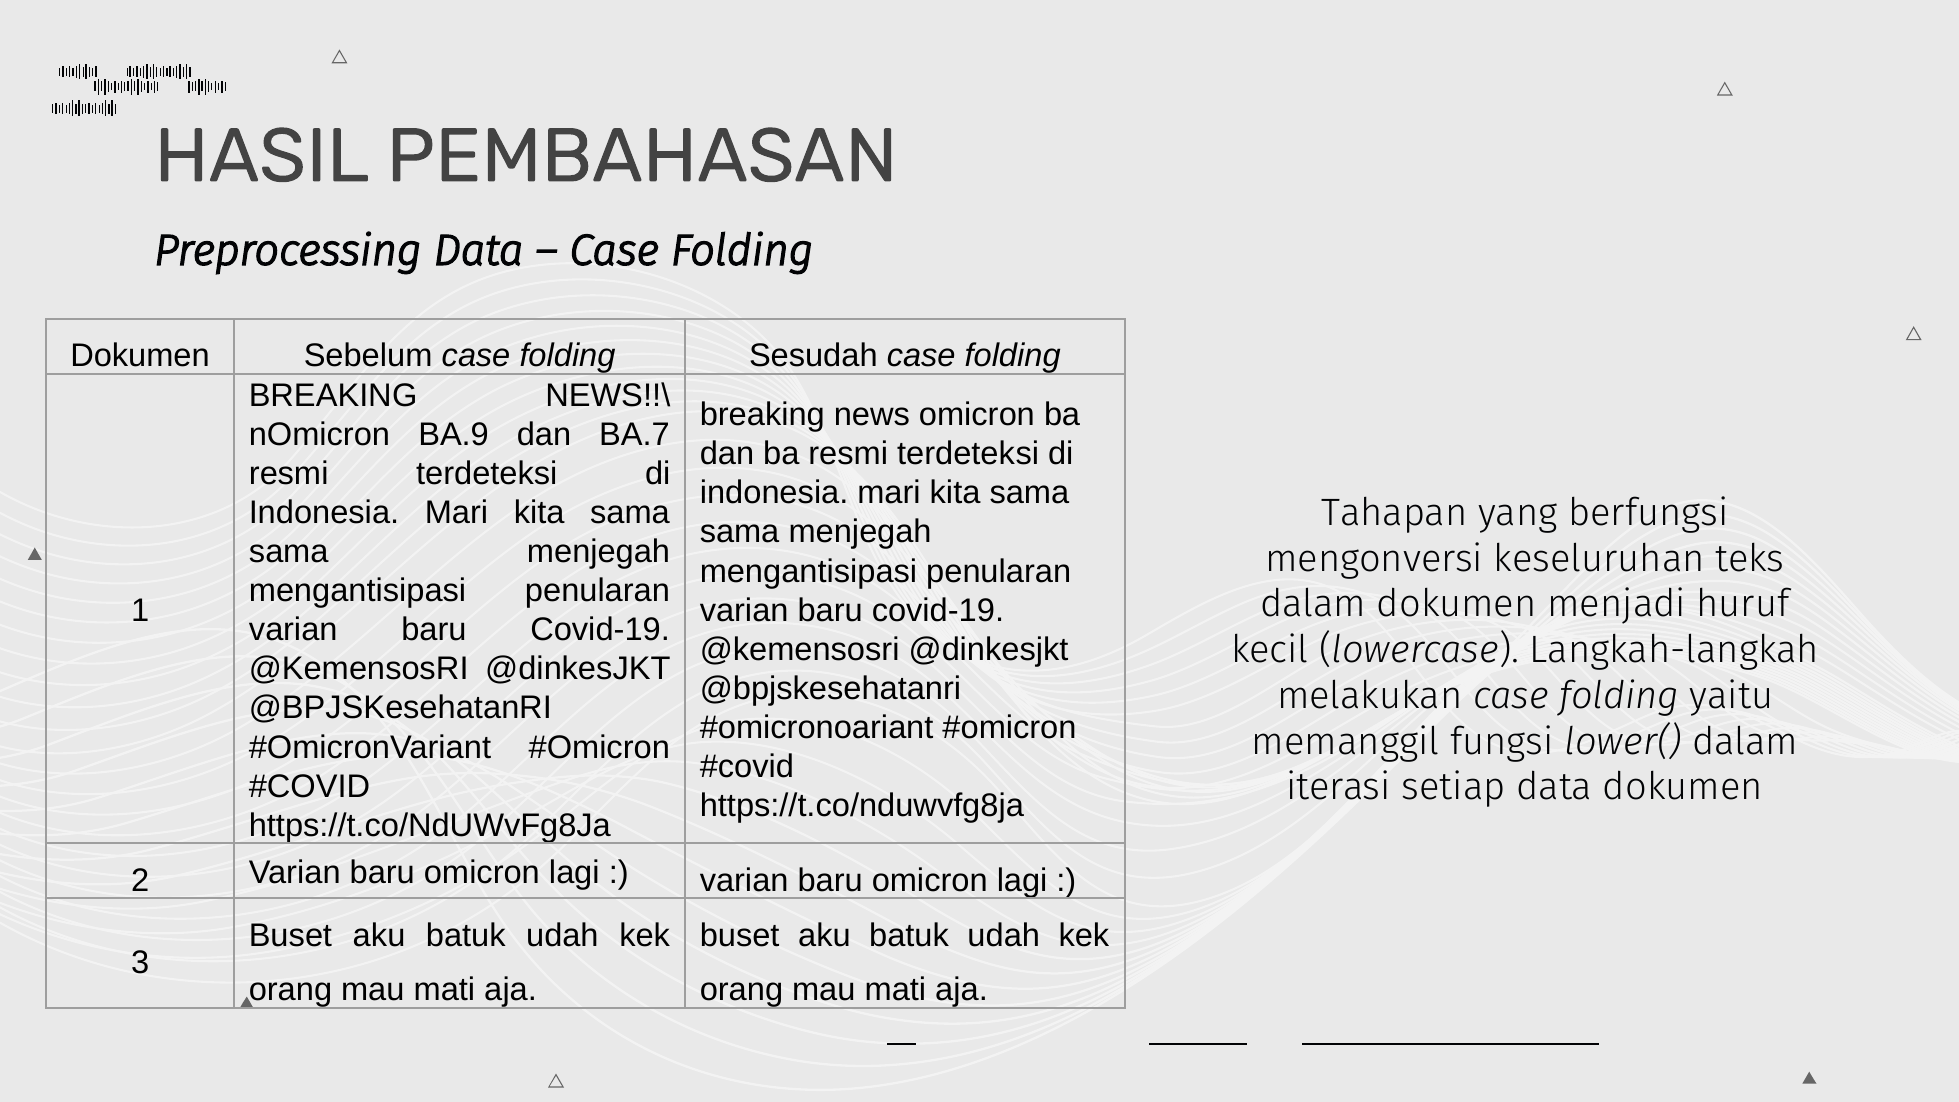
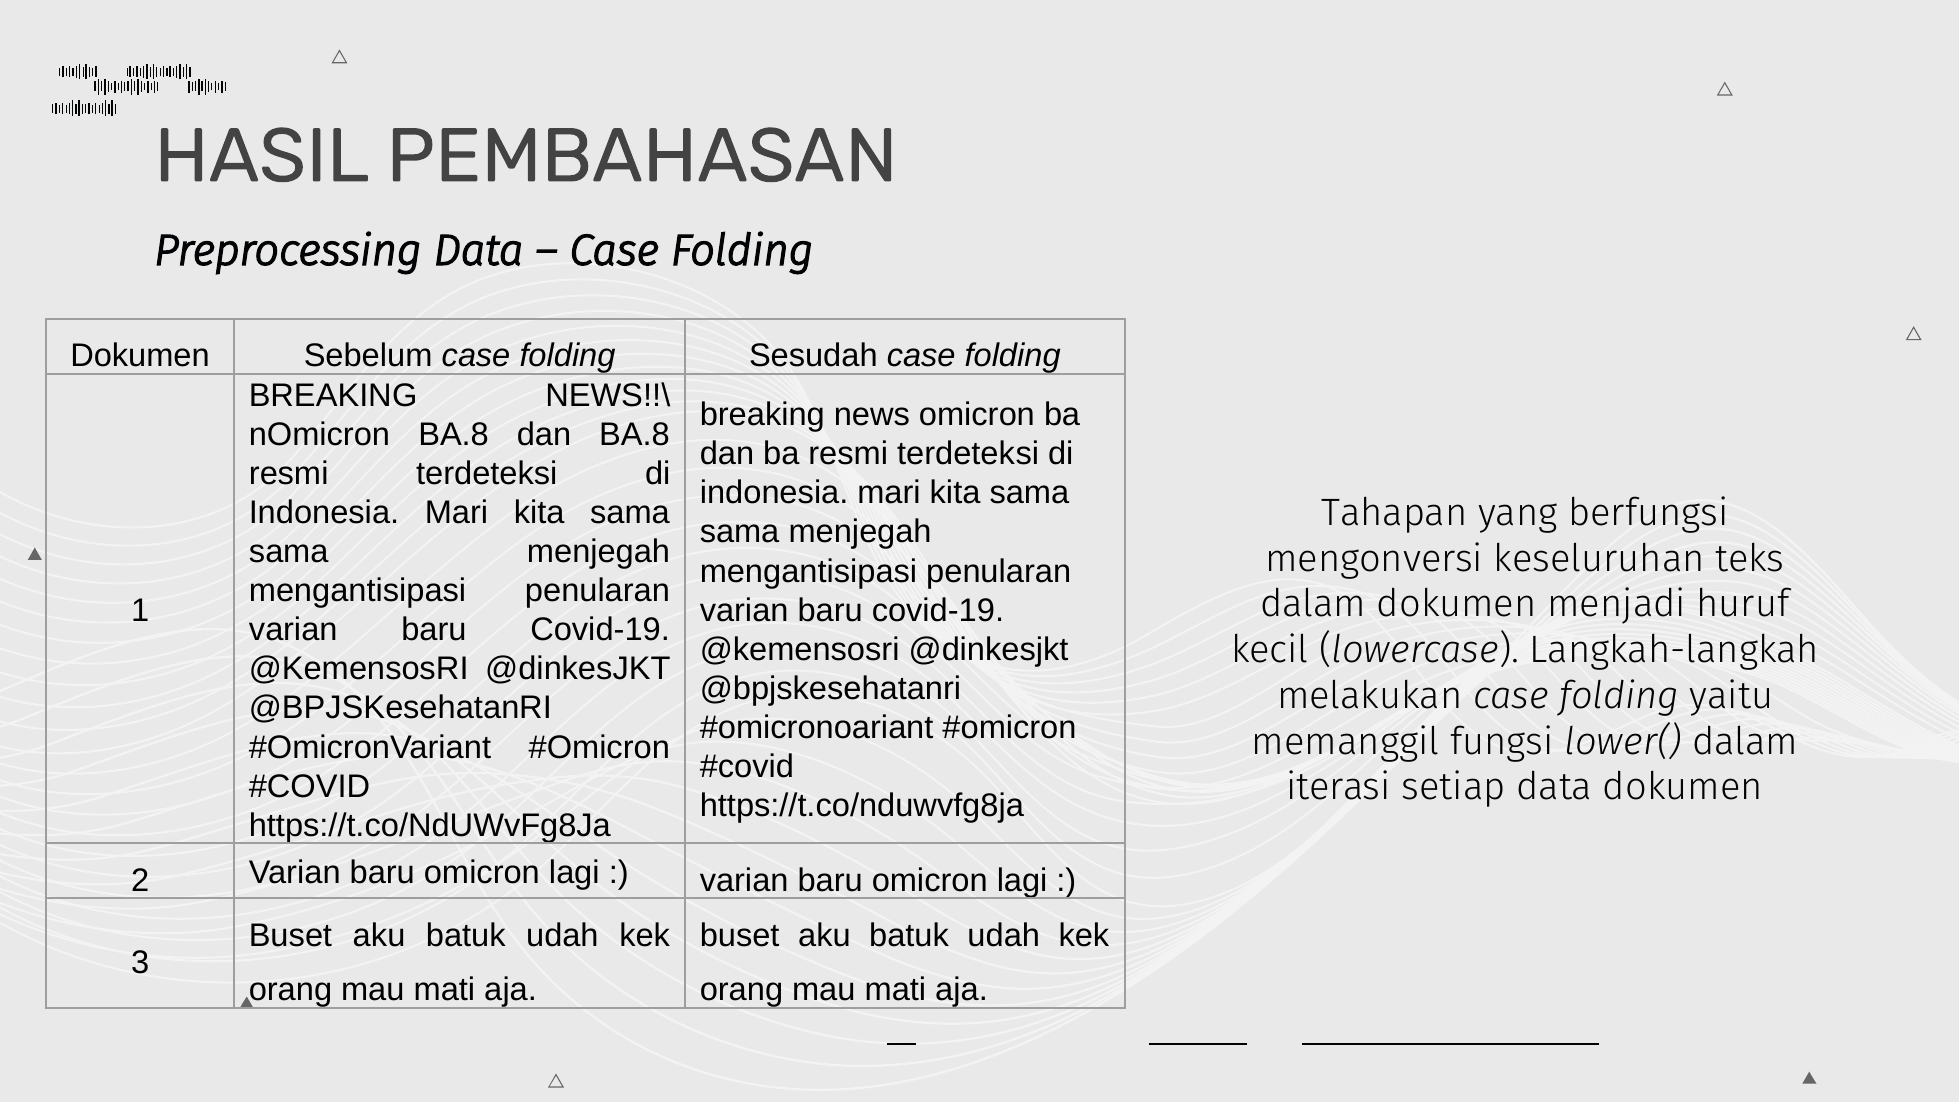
BA.9 at (454, 434): BA.9 -> BA.8
dan BA.7: BA.7 -> BA.8
